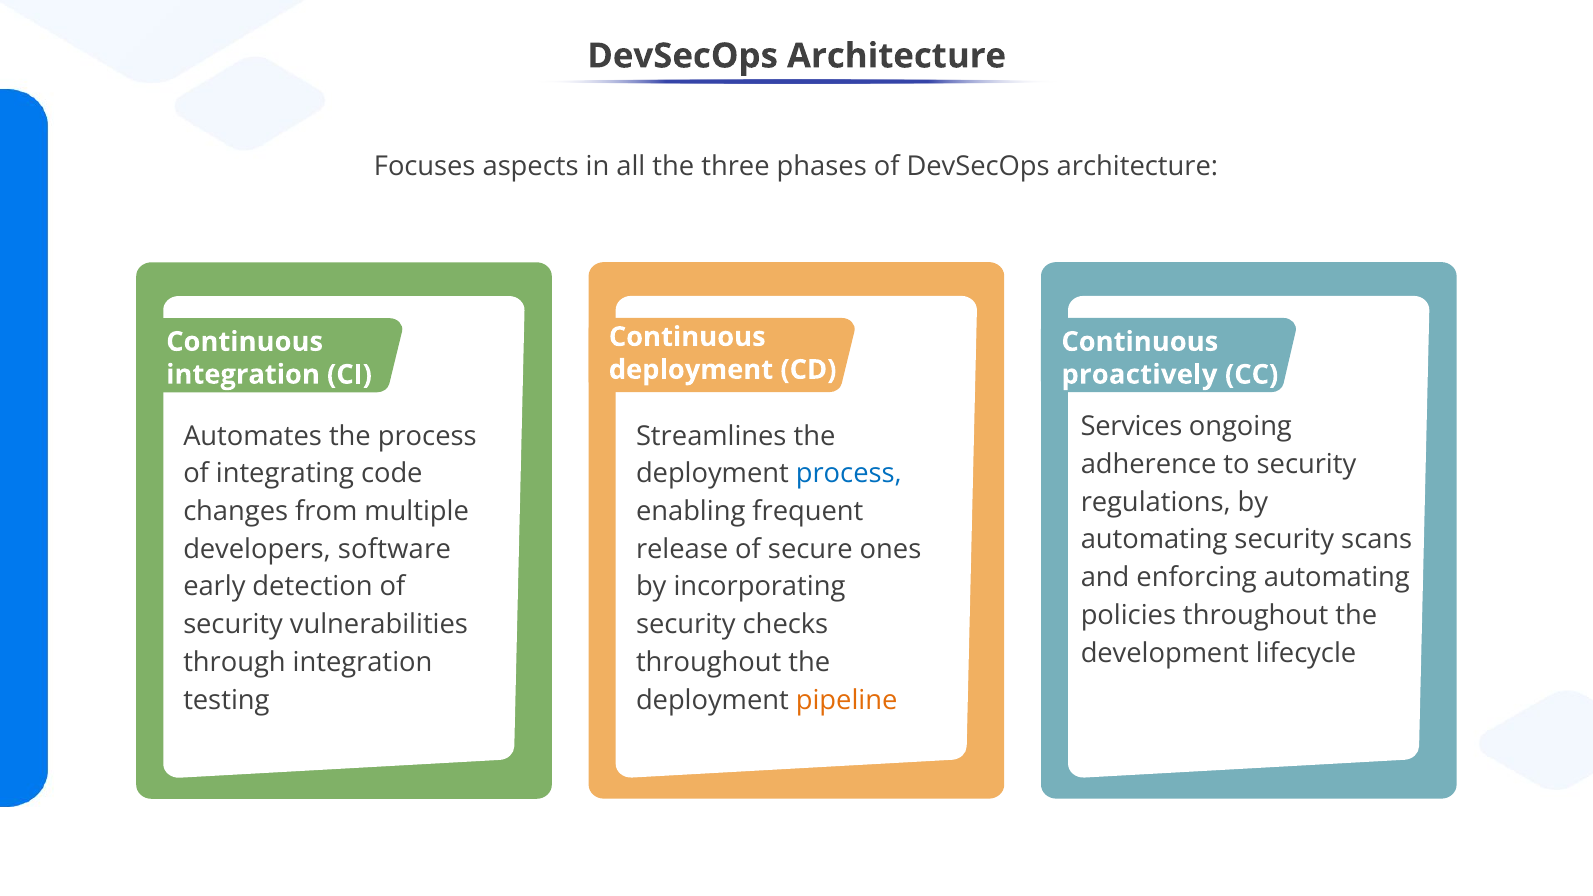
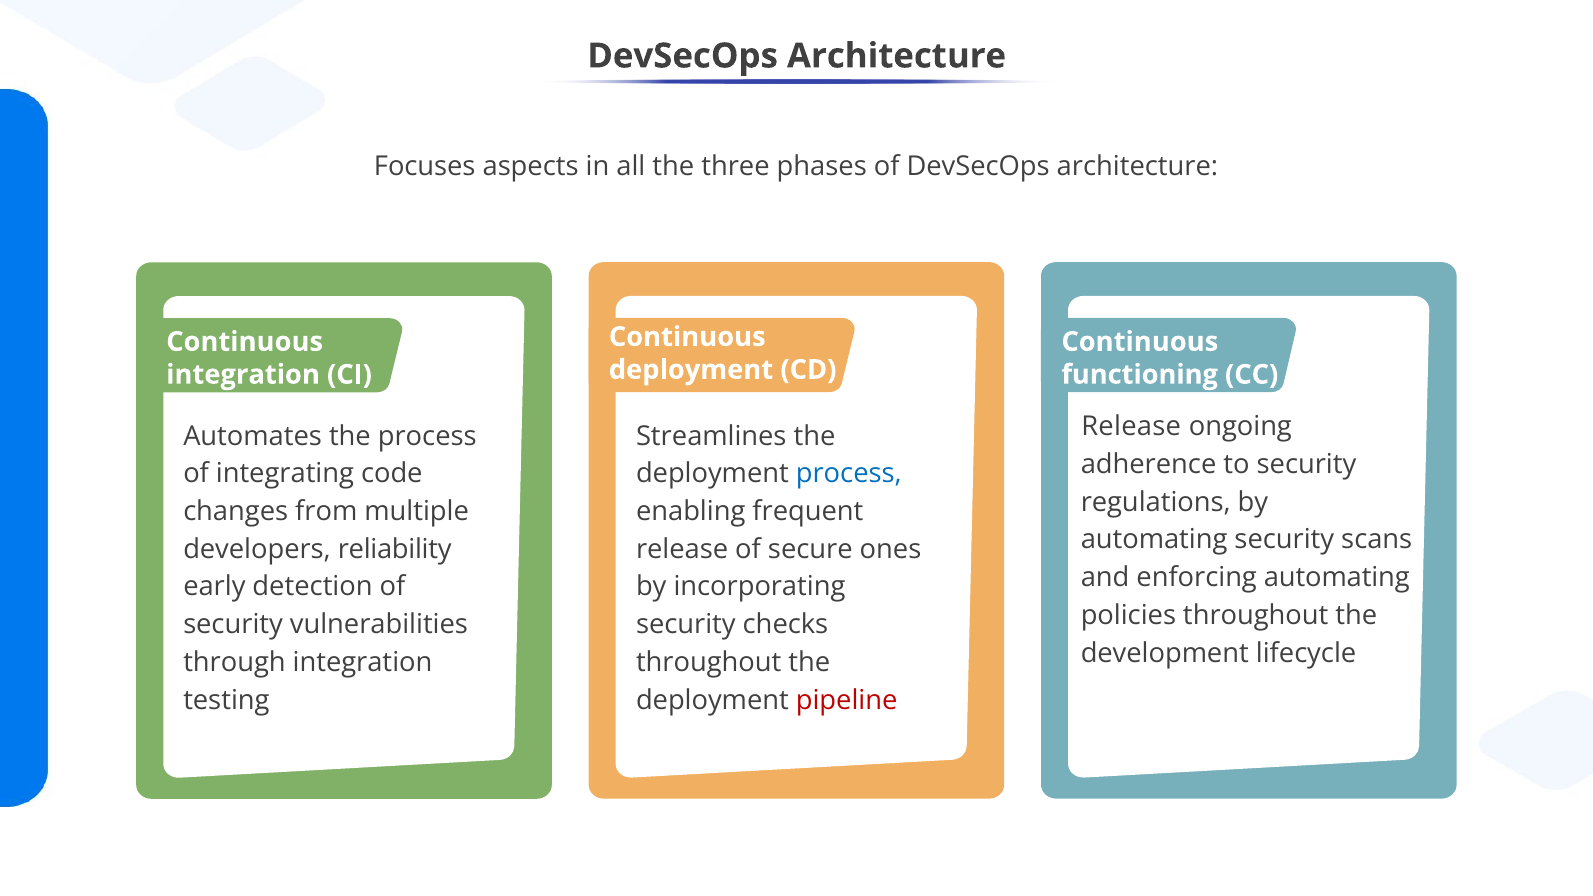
proactively: proactively -> functioning
Services at (1131, 427): Services -> Release
software: software -> reliability
pipeline colour: orange -> red
